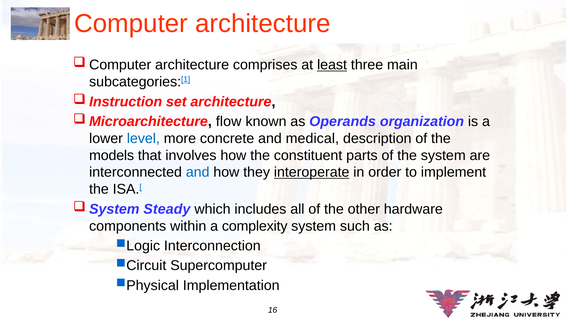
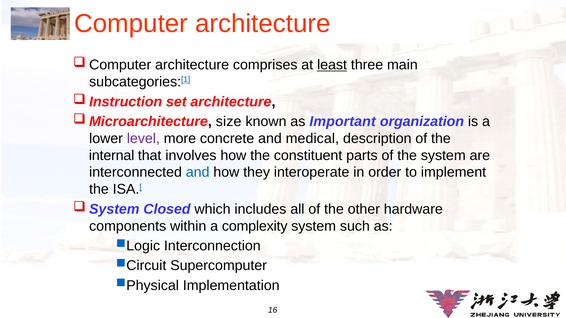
flow: flow -> size
Operands: Operands -> Important
level colour: blue -> purple
models: models -> internal
interoperate underline: present -> none
Steady: Steady -> Closed
